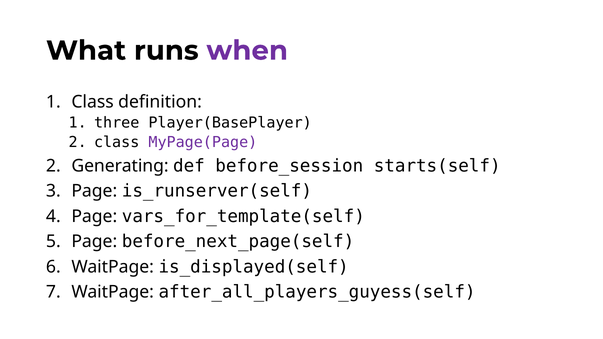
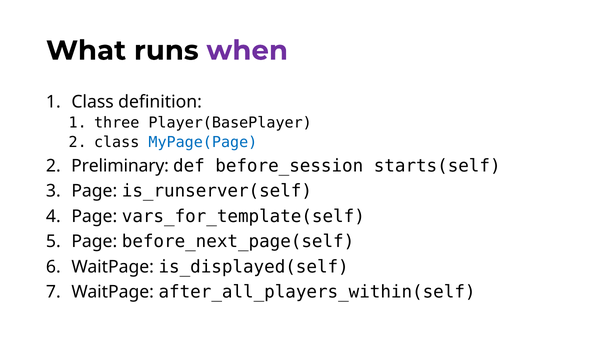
MyPage(Page colour: purple -> blue
Generating: Generating -> Preliminary
after_all_players_guyess(self: after_all_players_guyess(self -> after_all_players_within(self
